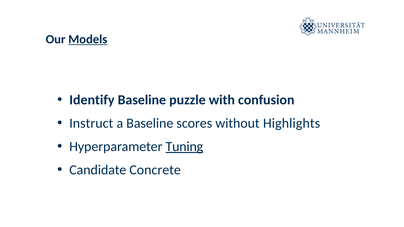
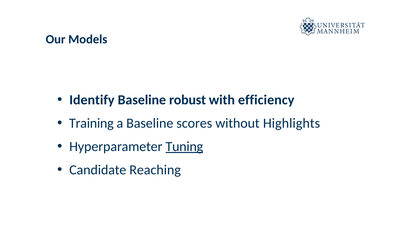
Models underline: present -> none
puzzle: puzzle -> robust
confusion: confusion -> efficiency
Instruct: Instruct -> Training
Concrete: Concrete -> Reaching
